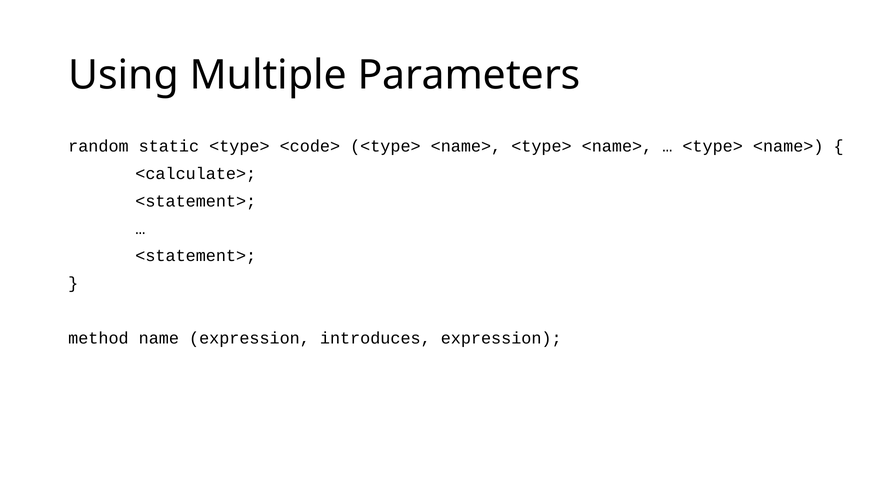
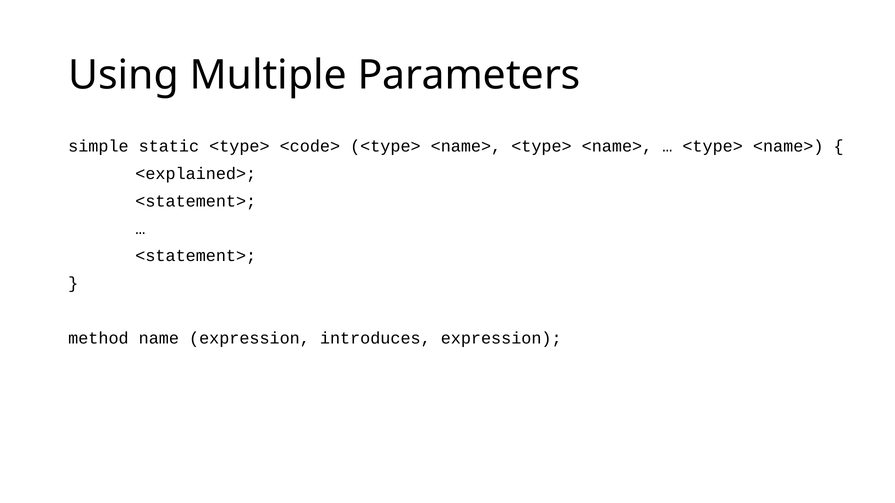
random: random -> simple
<calculate>: <calculate> -> <explained>
